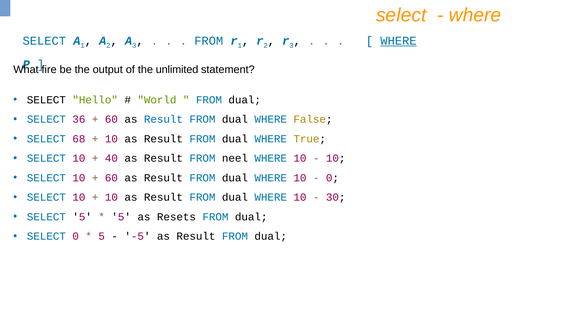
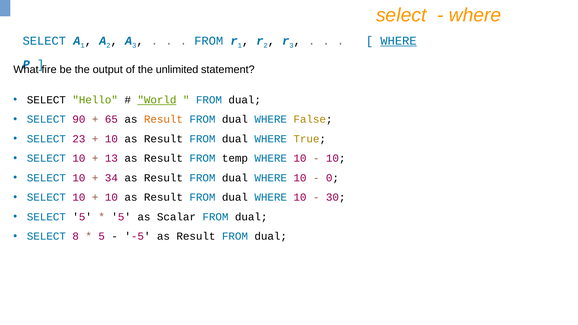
World underline: none -> present
36: 36 -> 90
60 at (111, 119): 60 -> 65
Result at (163, 119) colour: blue -> orange
68: 68 -> 23
40: 40 -> 13
neel: neel -> temp
60 at (111, 178): 60 -> 34
Resets: Resets -> Scalar
SELECT 0: 0 -> 8
